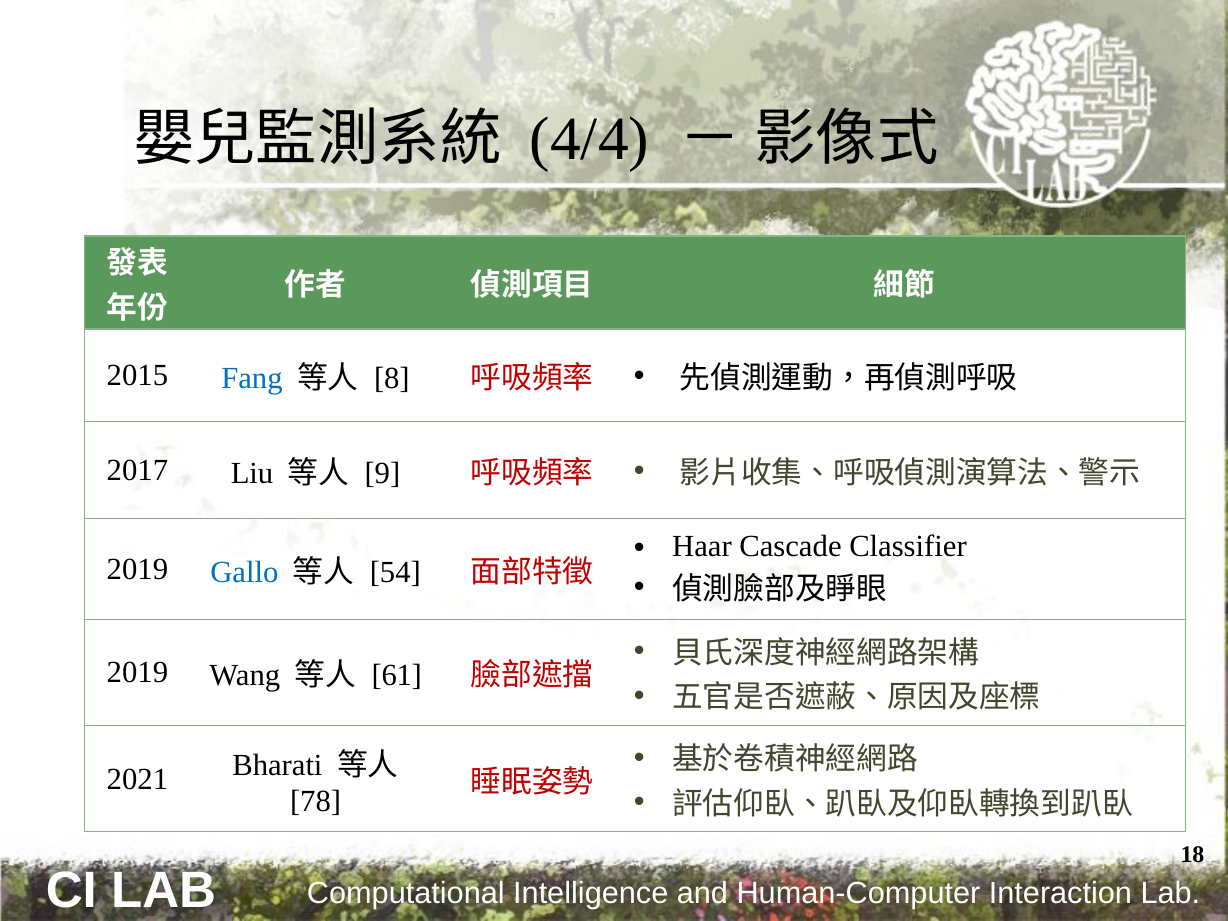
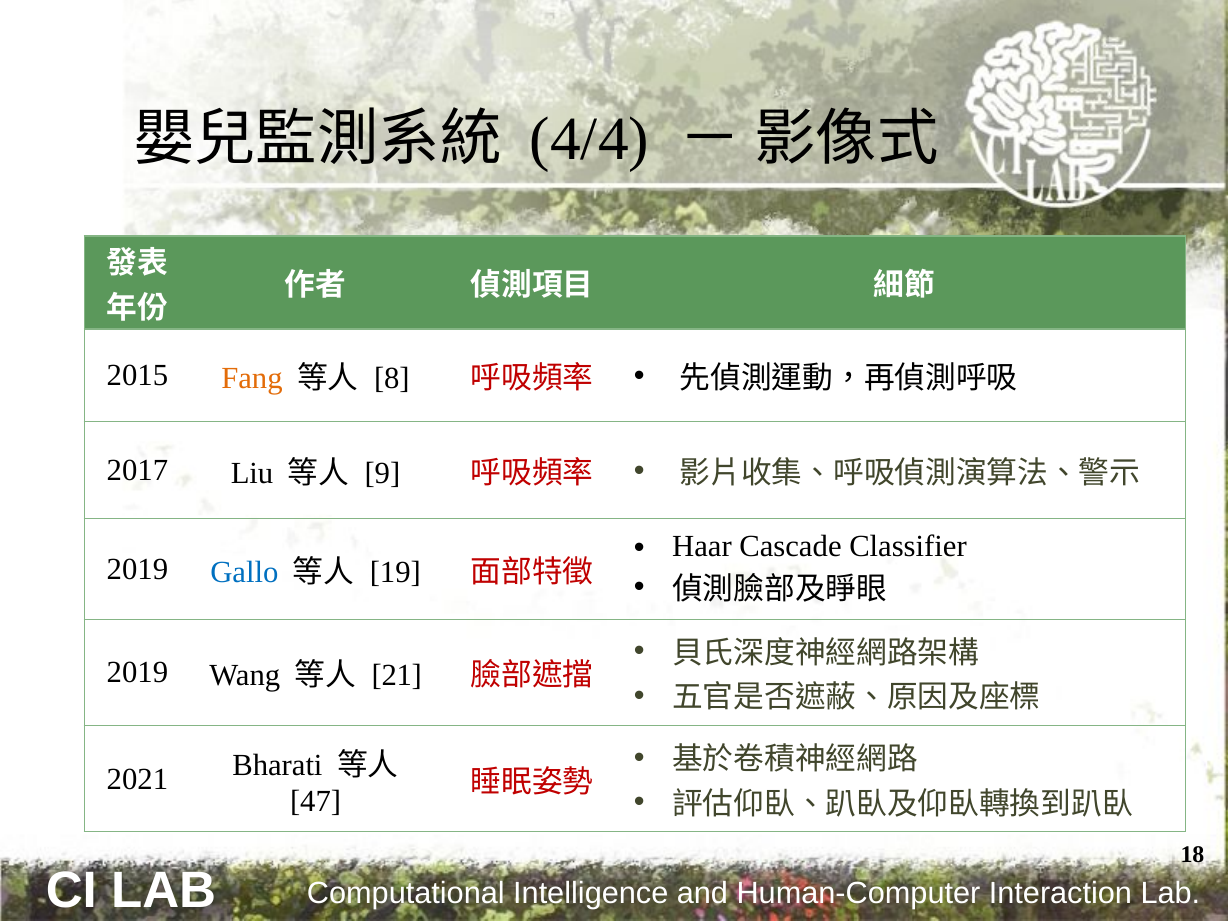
Fang colour: blue -> orange
54: 54 -> 19
61: 61 -> 21
78: 78 -> 47
